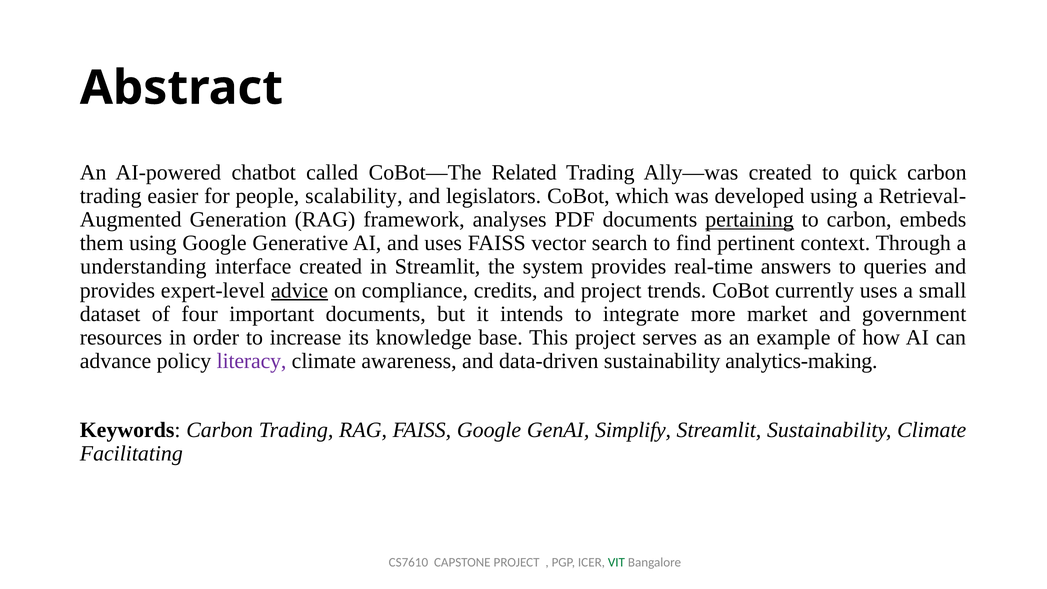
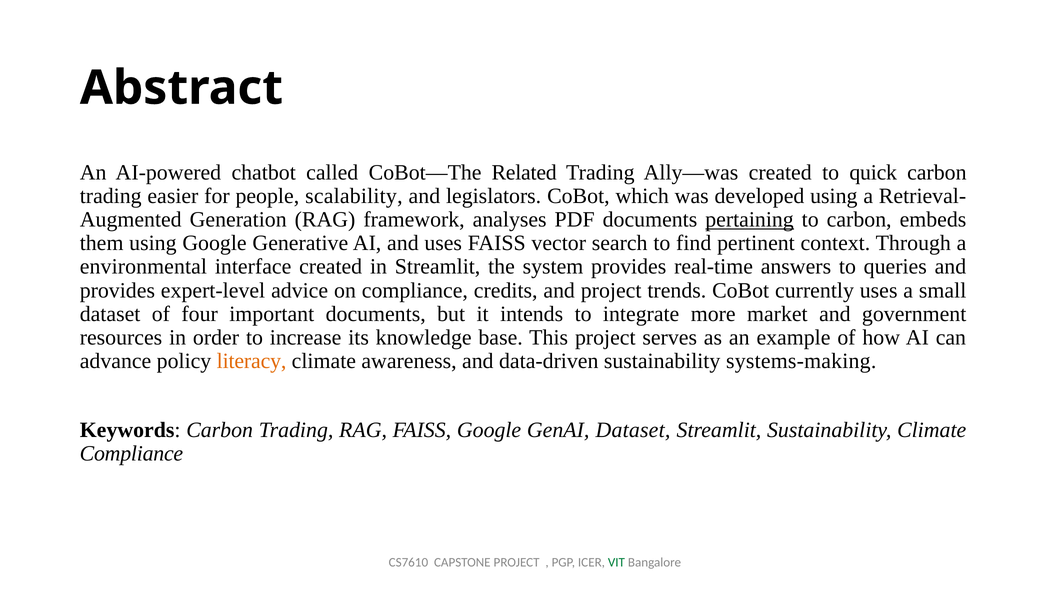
understanding: understanding -> environmental
advice underline: present -> none
literacy colour: purple -> orange
analytics-making: analytics-making -> systems-making
GenAI Simplify: Simplify -> Dataset
Facilitating at (131, 454): Facilitating -> Compliance
